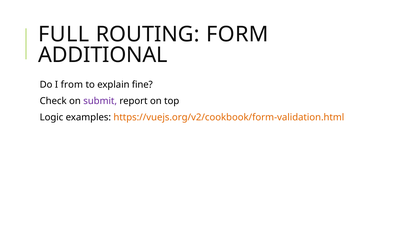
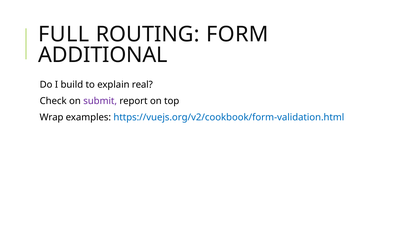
from: from -> build
fine: fine -> real
Logic: Logic -> Wrap
https://vuejs.org/v2/cookbook/form-validation.html colour: orange -> blue
